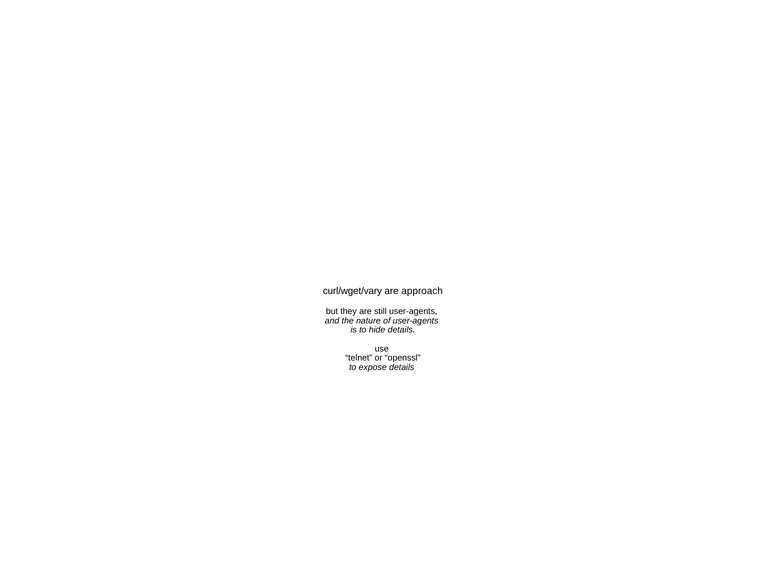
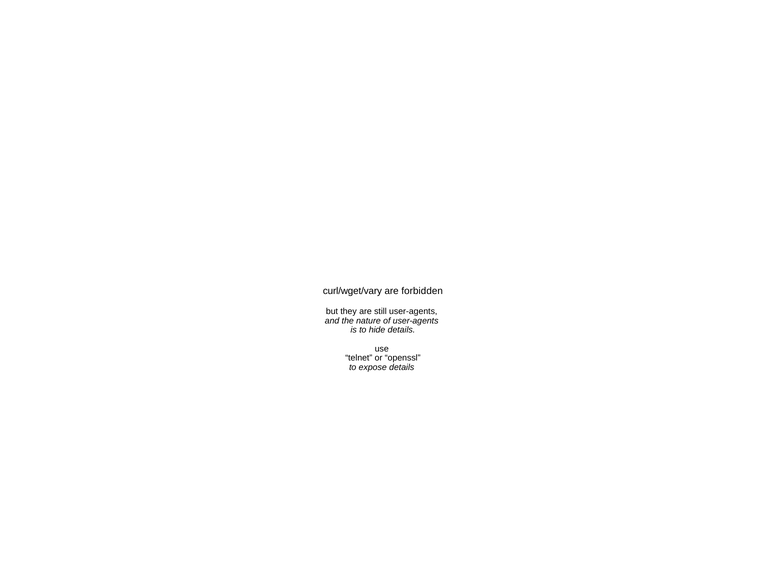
approach: approach -> forbidden
